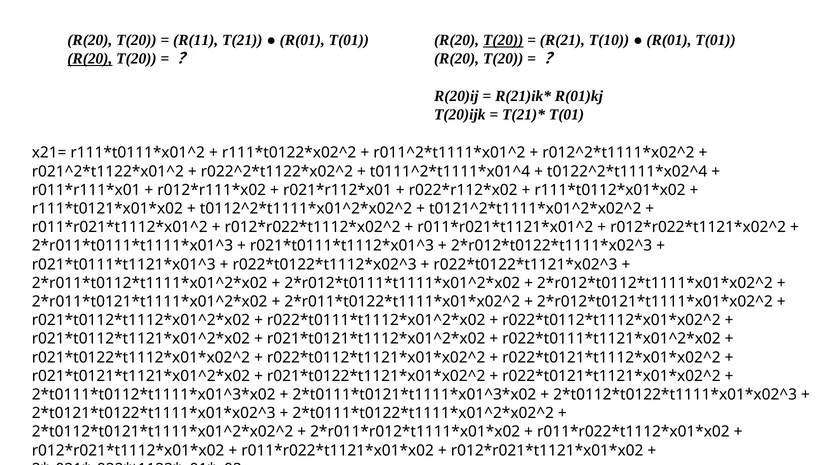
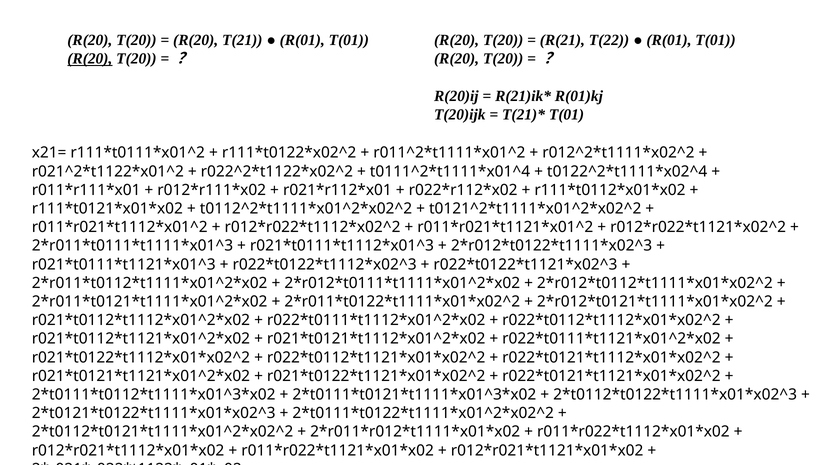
R(11 at (196, 40): R(11 -> R(20
T(20 at (503, 40) underline: present -> none
T(10: T(10 -> T(22
